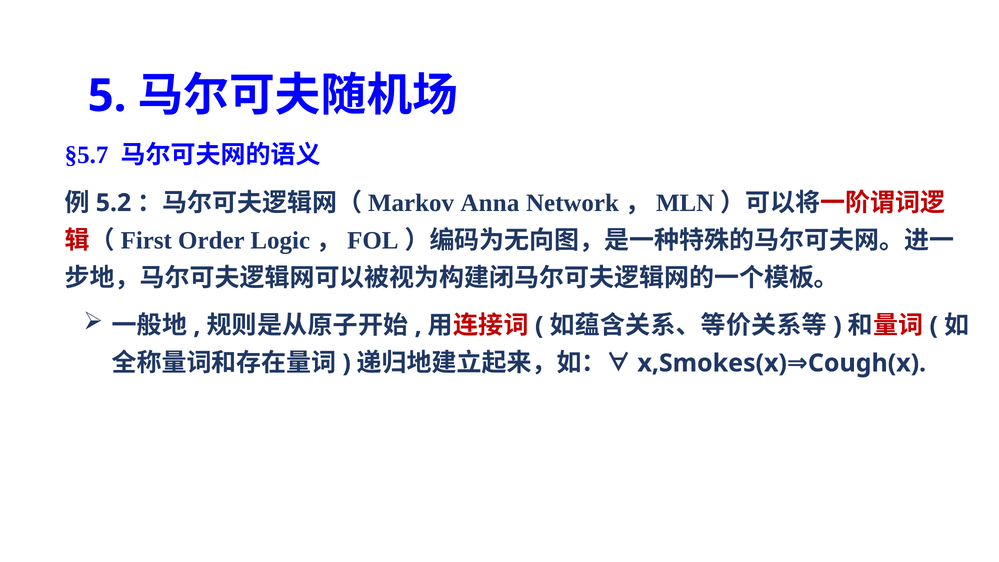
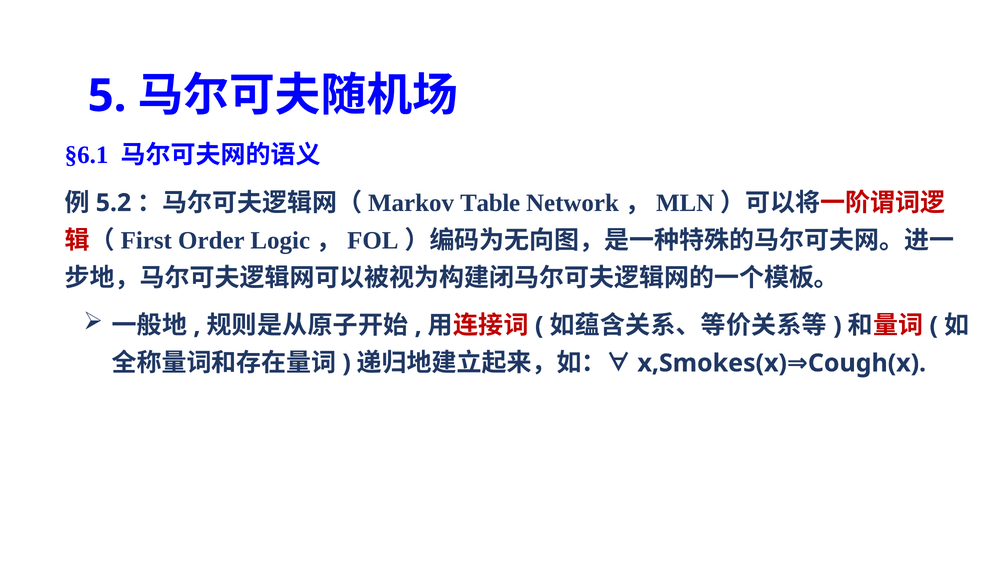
§5.7: §5.7 -> §6.1
Anna: Anna -> Table
